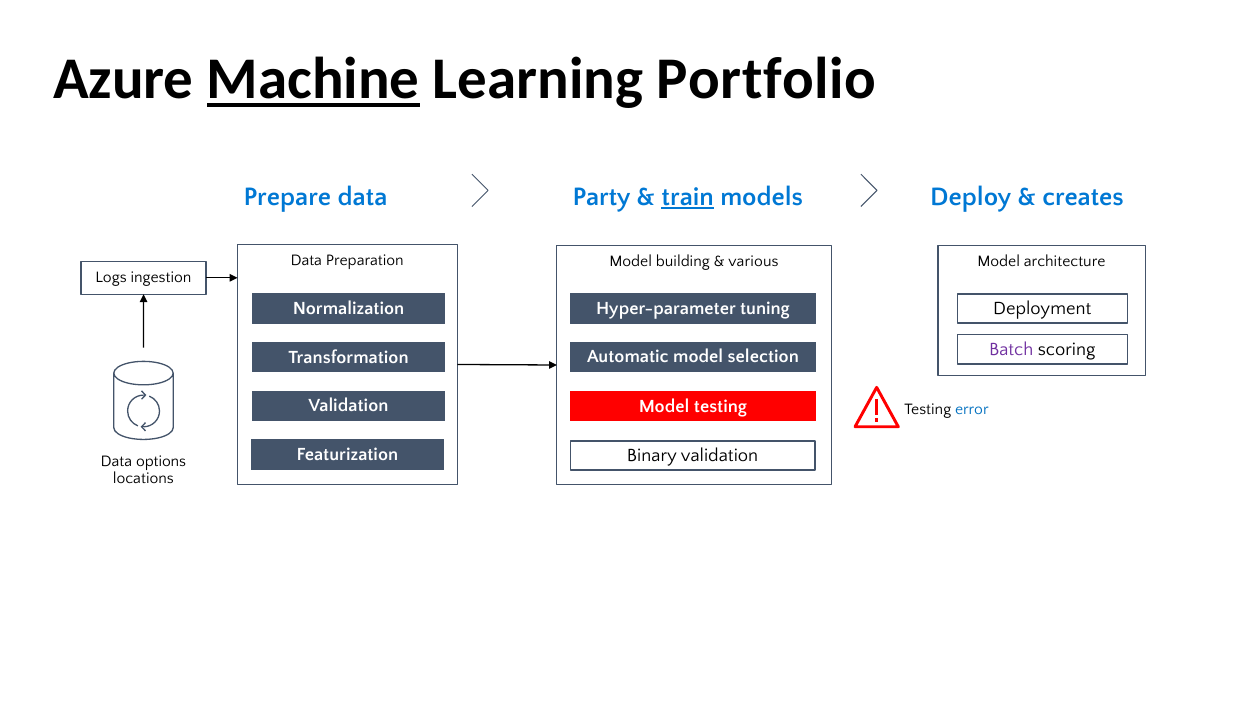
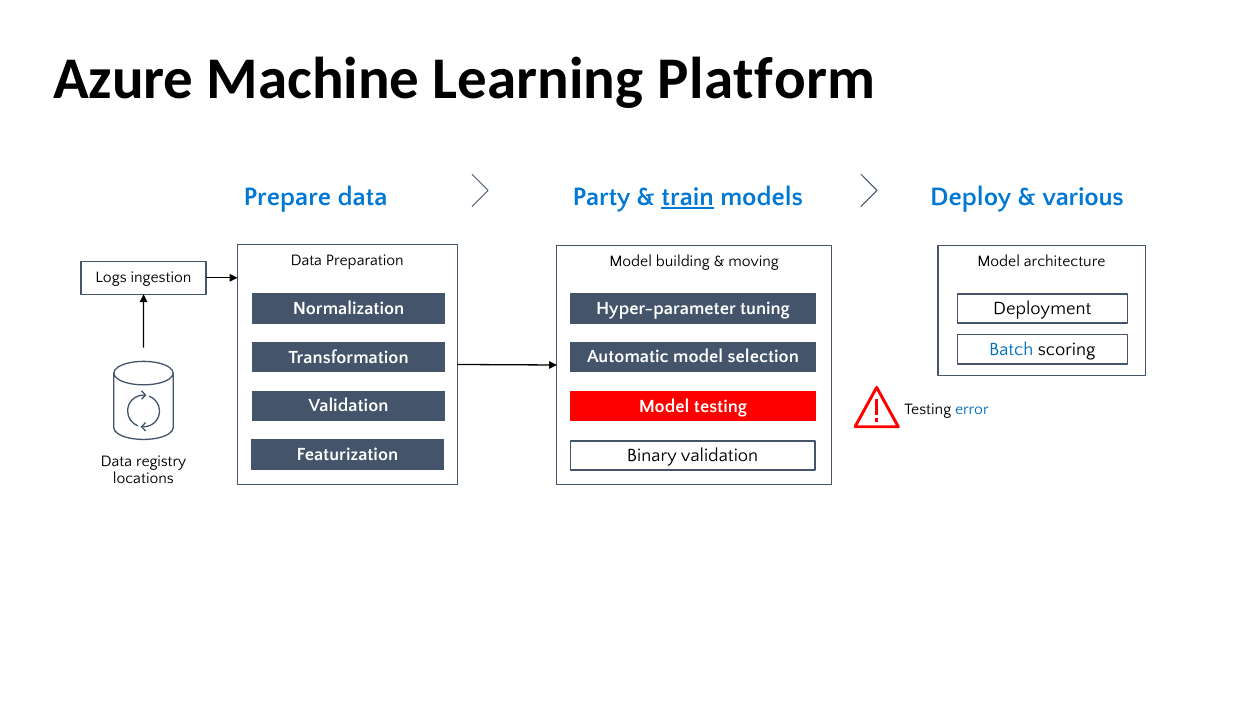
Machine underline: present -> none
Portfolio: Portfolio -> Platform
creates: creates -> various
various: various -> moving
Batch colour: purple -> blue
options: options -> registry
